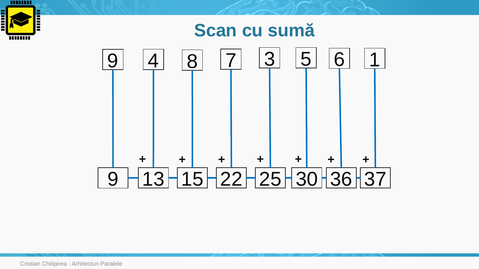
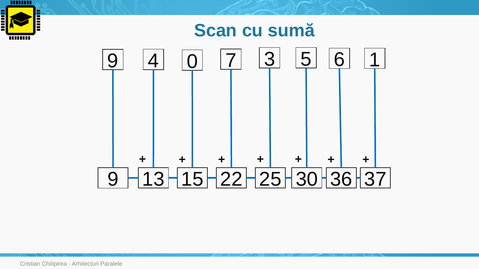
8: 8 -> 0
